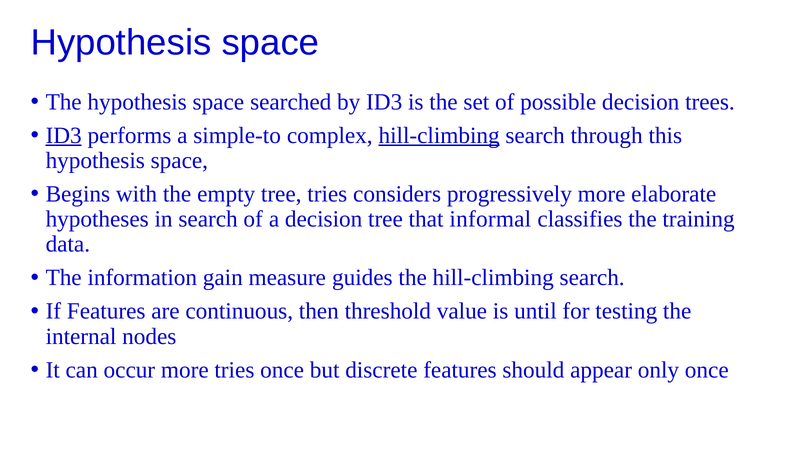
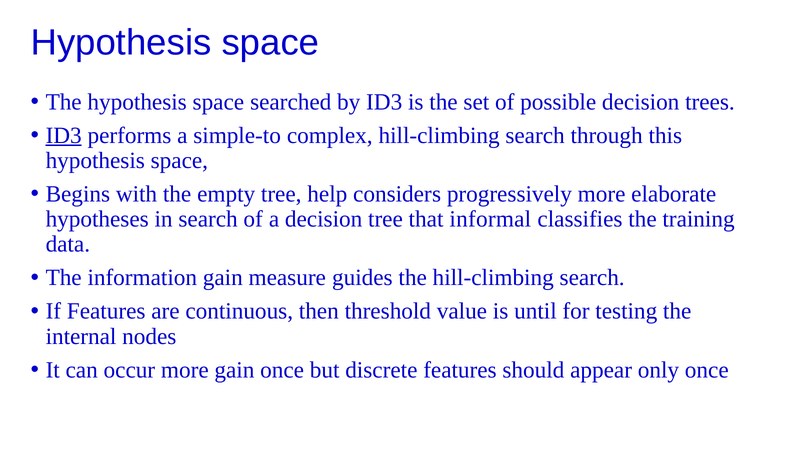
hill-climbing at (439, 135) underline: present -> none
tree tries: tries -> help
more tries: tries -> gain
